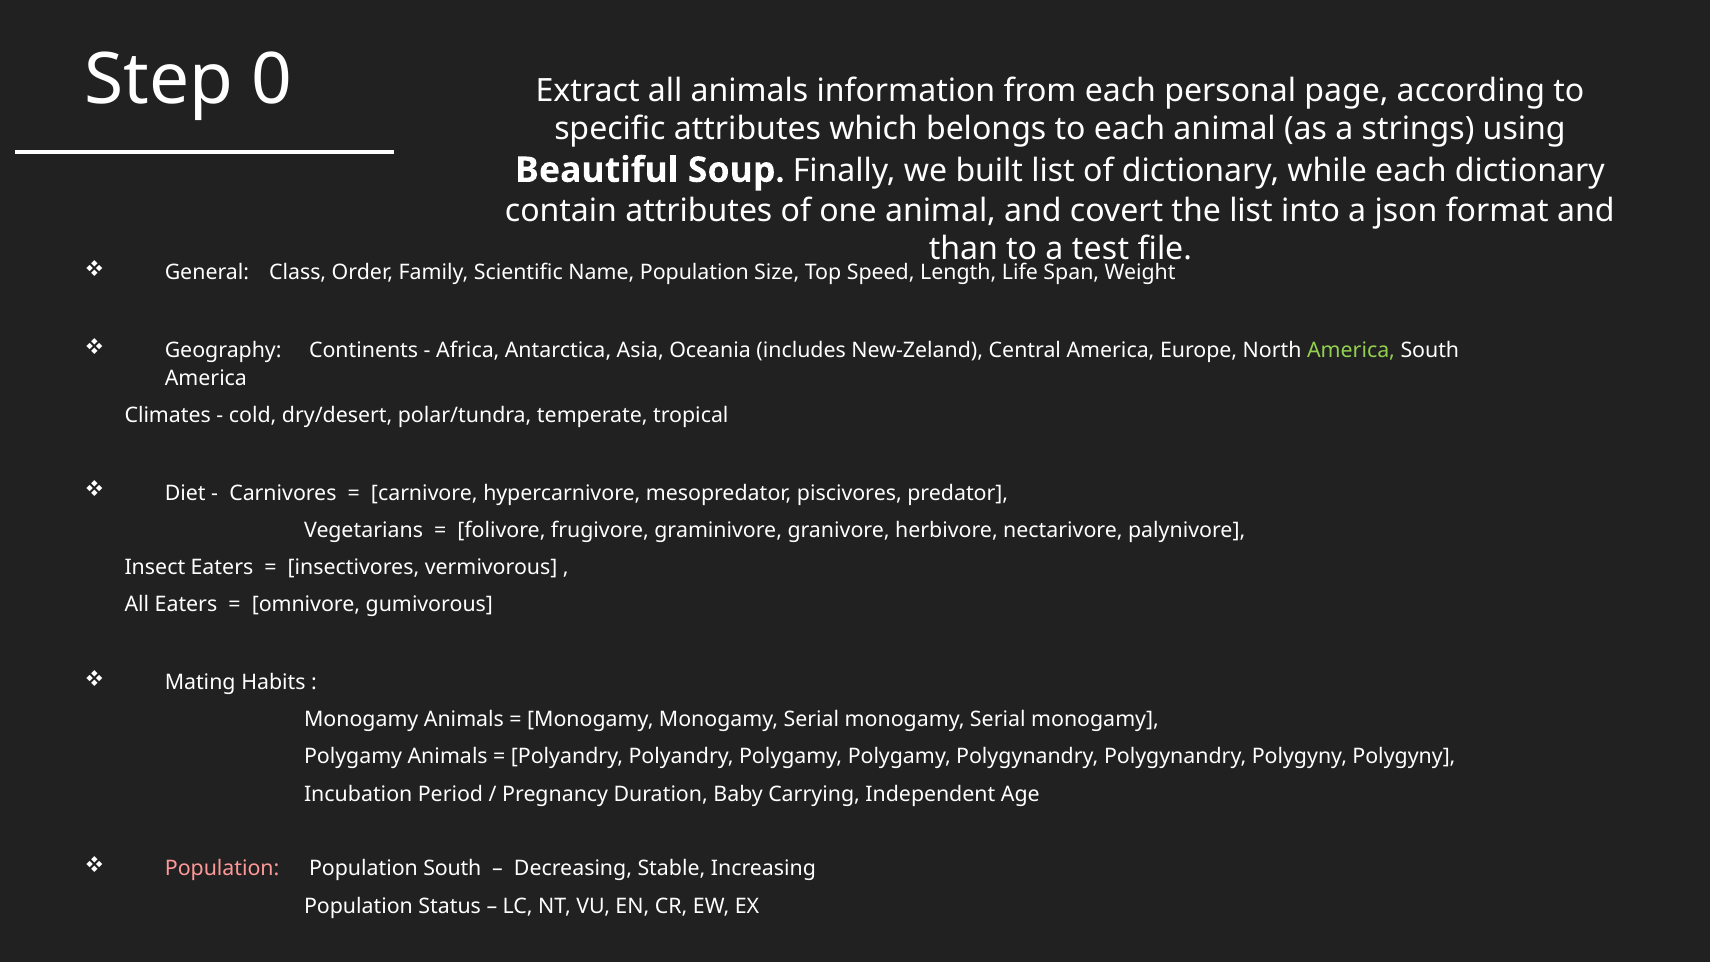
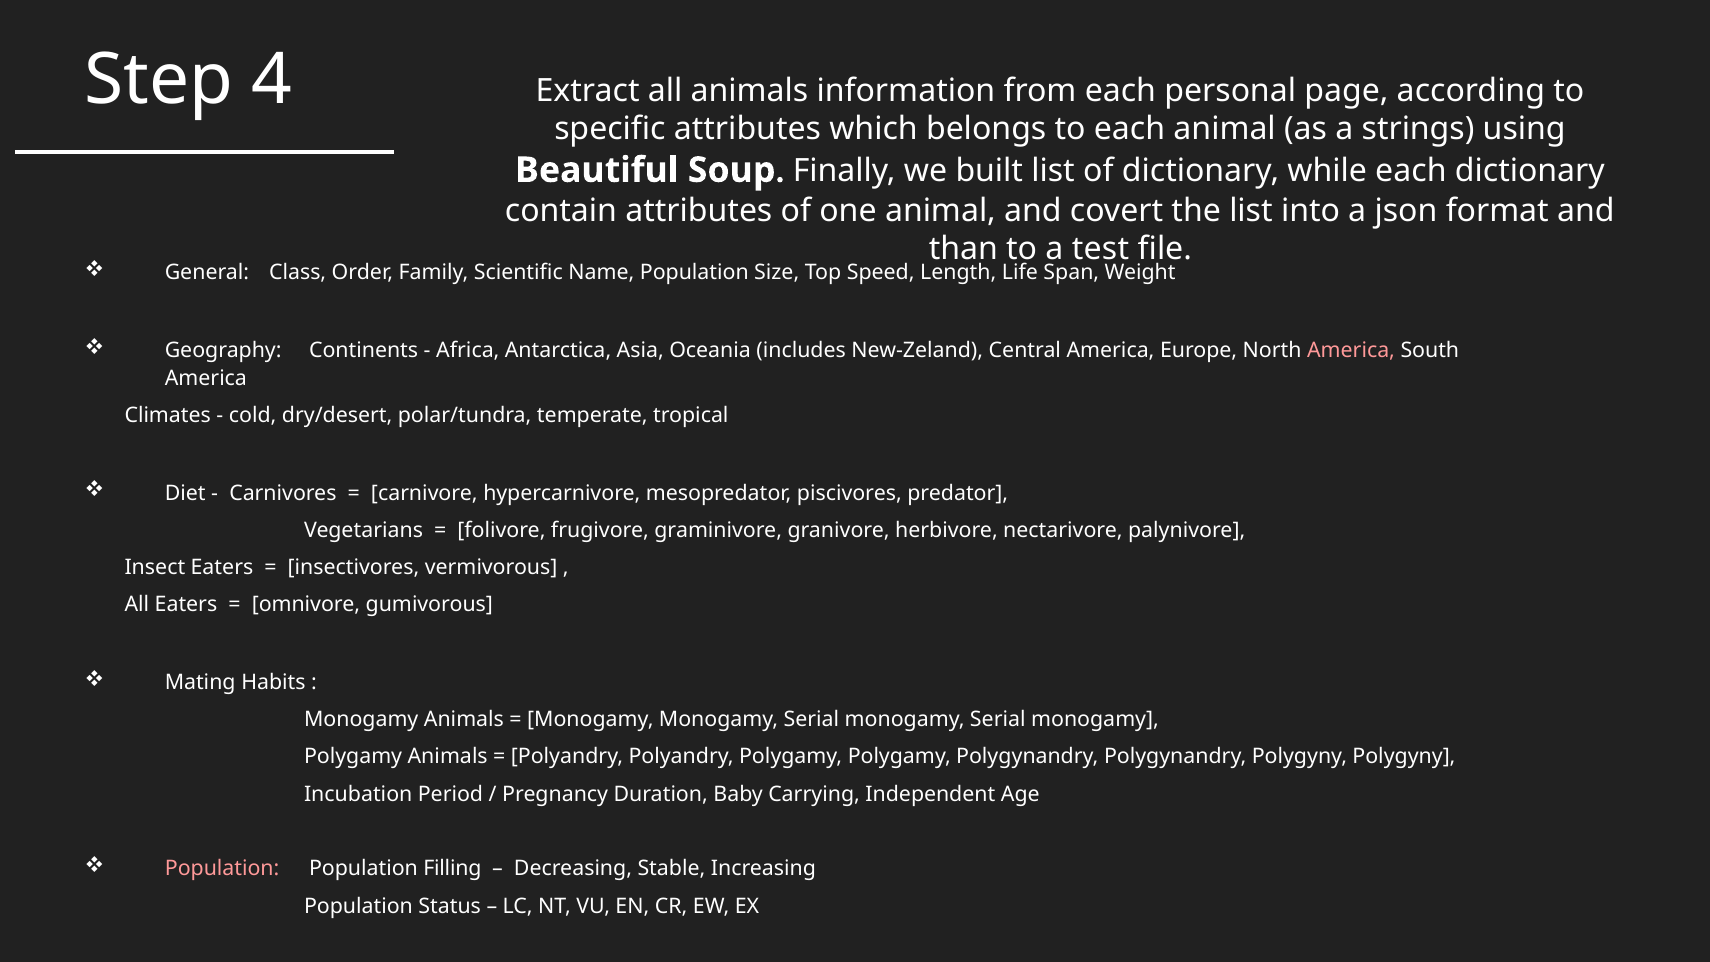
0: 0 -> 4
America at (1351, 350) colour: light green -> pink
Population South: South -> Filling
